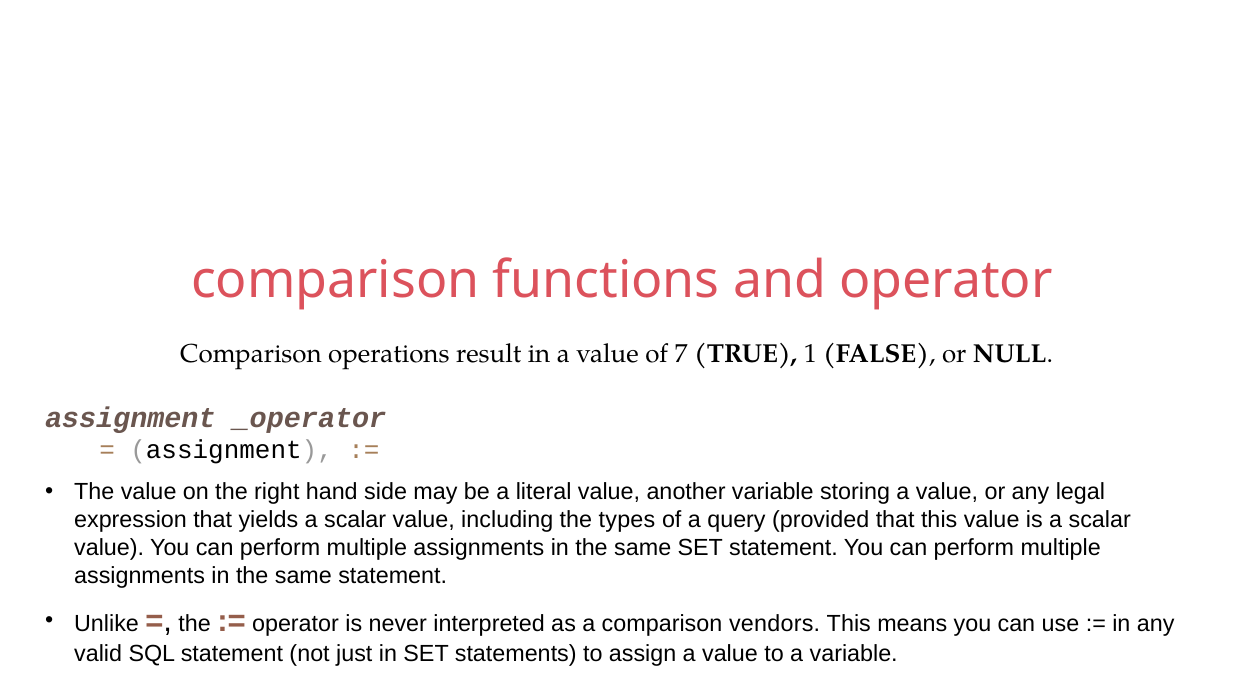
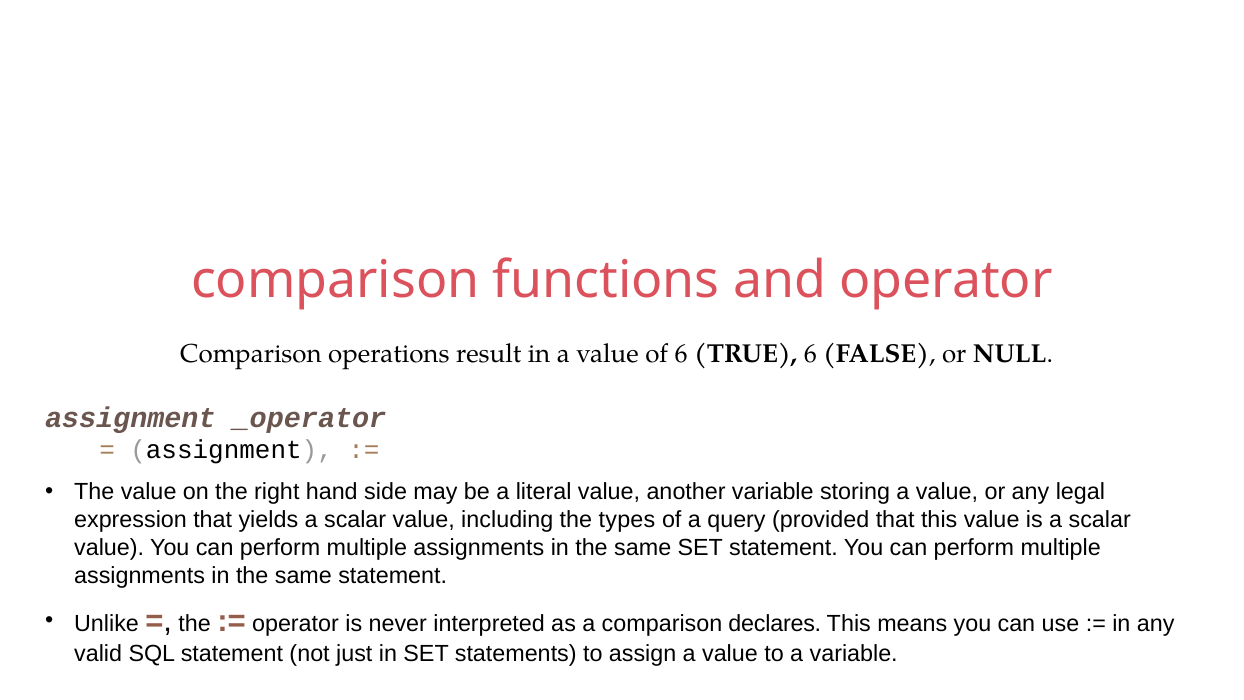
of 7: 7 -> 6
TRUE 1: 1 -> 6
vendors: vendors -> declares
